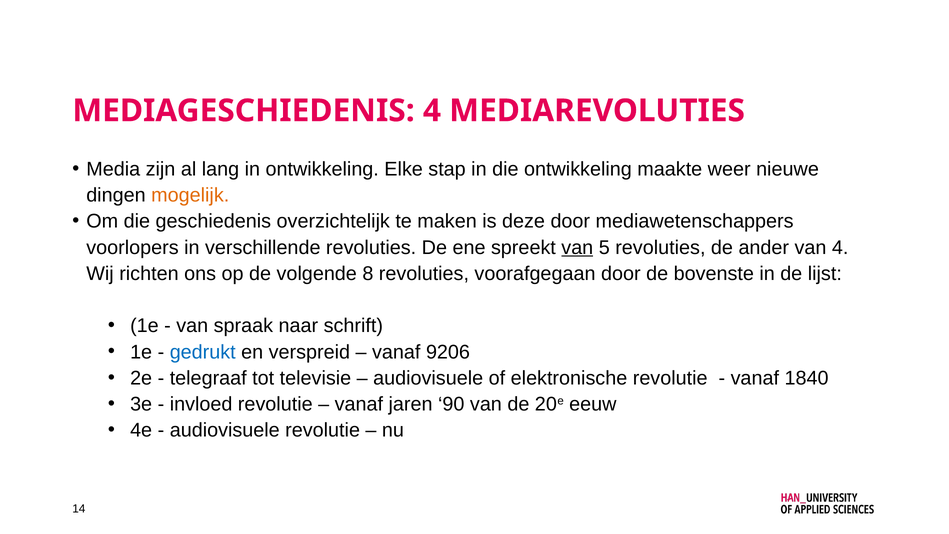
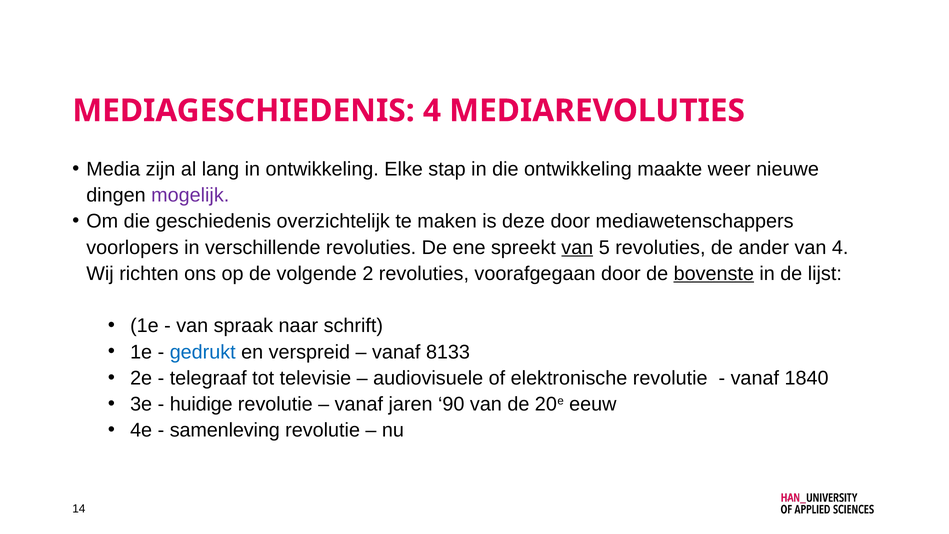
mogelijk colour: orange -> purple
8: 8 -> 2
bovenste underline: none -> present
9206: 9206 -> 8133
invloed: invloed -> huidige
audiovisuele at (225, 430): audiovisuele -> samenleving
